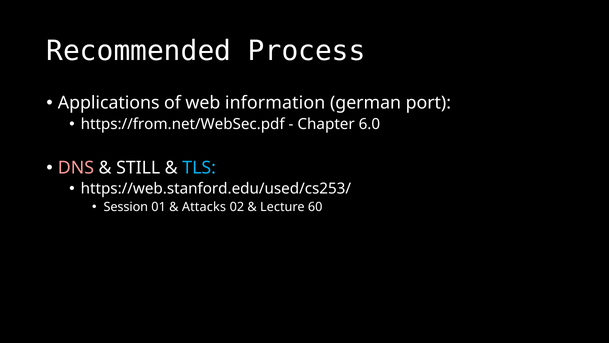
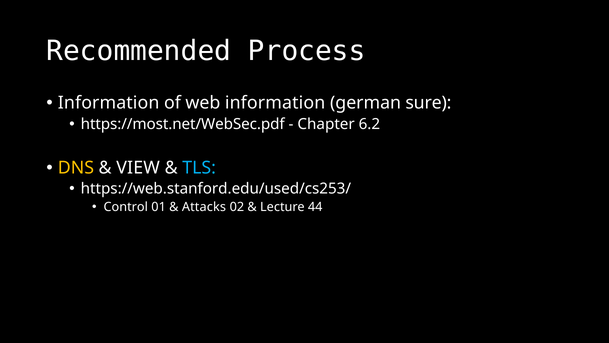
Applications at (109, 103): Applications -> Information
port: port -> sure
https://from.net/WebSec.pdf: https://from.net/WebSec.pdf -> https://most.net/WebSec.pdf
6.0: 6.0 -> 6.2
DNS colour: pink -> yellow
STILL: STILL -> VIEW
Session: Session -> Control
60: 60 -> 44
